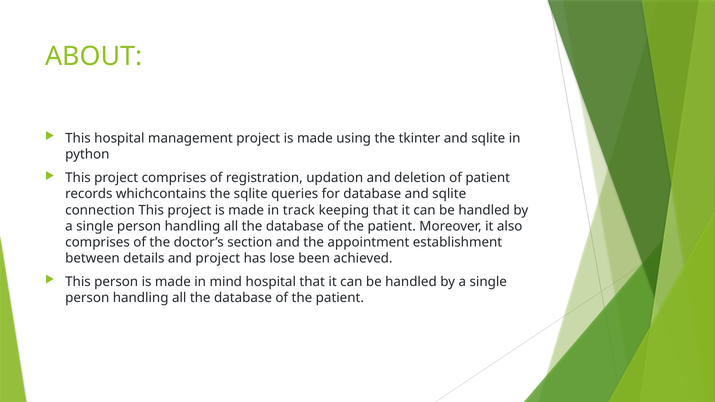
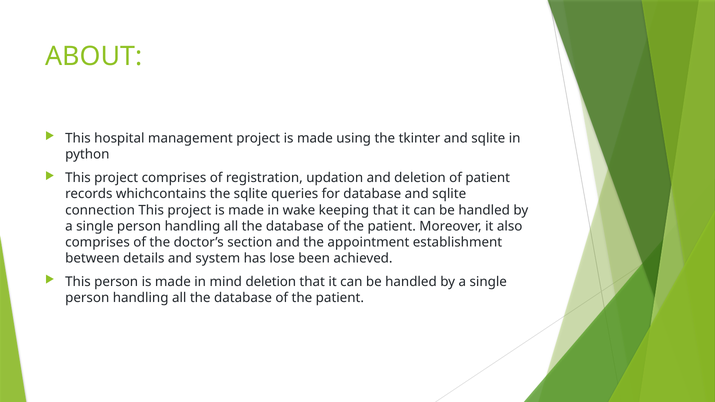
track: track -> wake
and project: project -> system
mind hospital: hospital -> deletion
